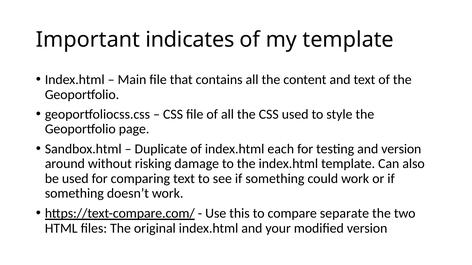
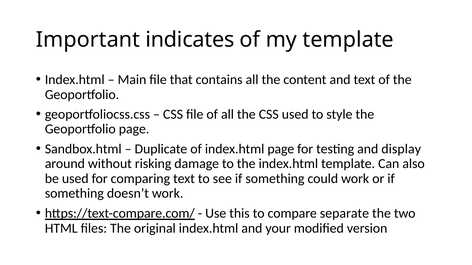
index.html each: each -> page
and version: version -> display
